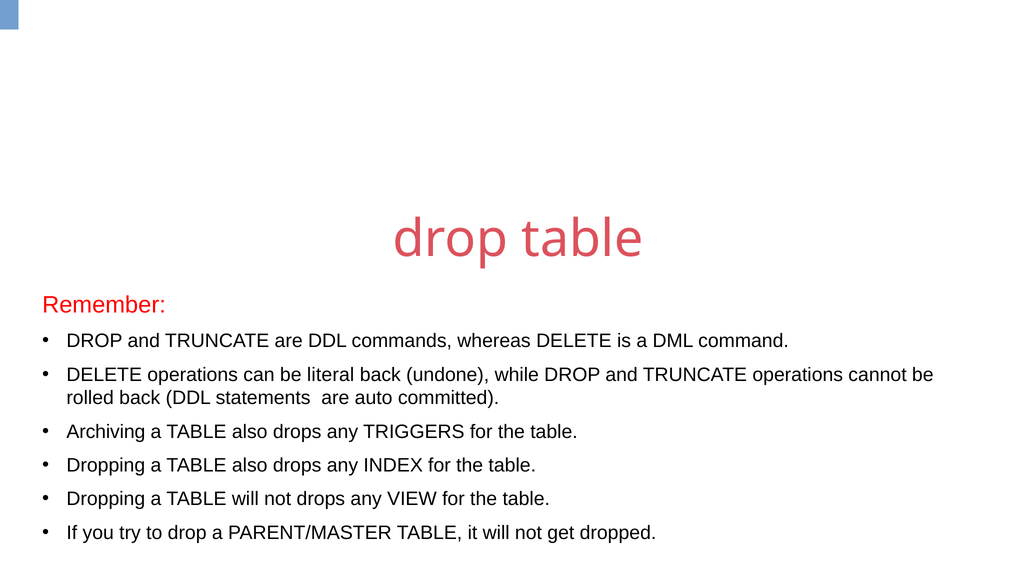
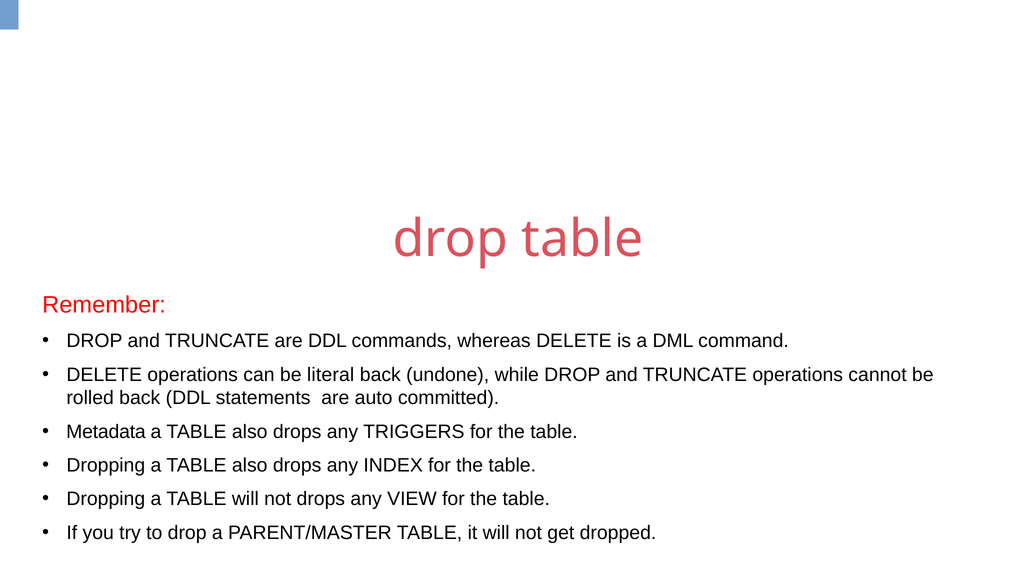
Archiving: Archiving -> Metadata
